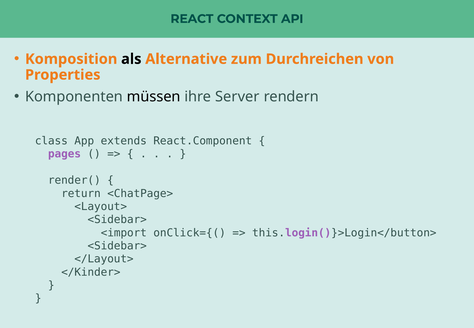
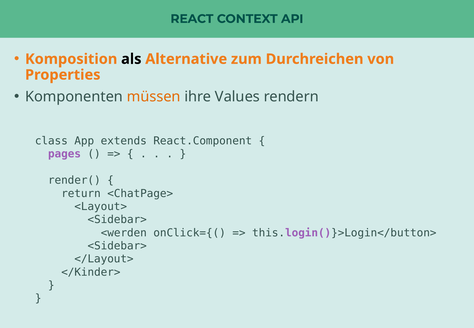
müssen colour: black -> orange
Server: Server -> Values
<import: <import -> <werden
